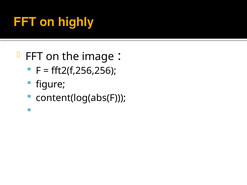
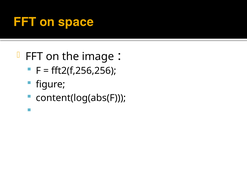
highly: highly -> space
